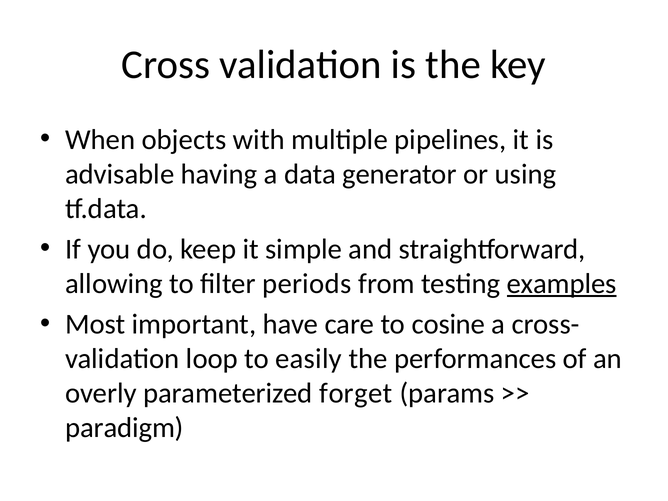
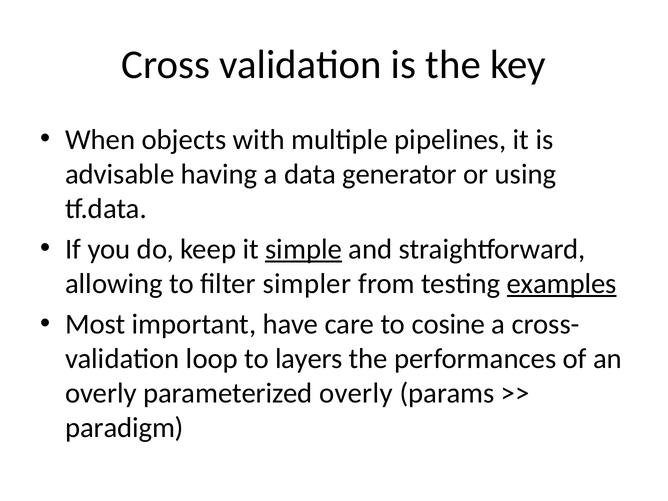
simple underline: none -> present
periods: periods -> simpler
easily: easily -> layers
parameterized forget: forget -> overly
